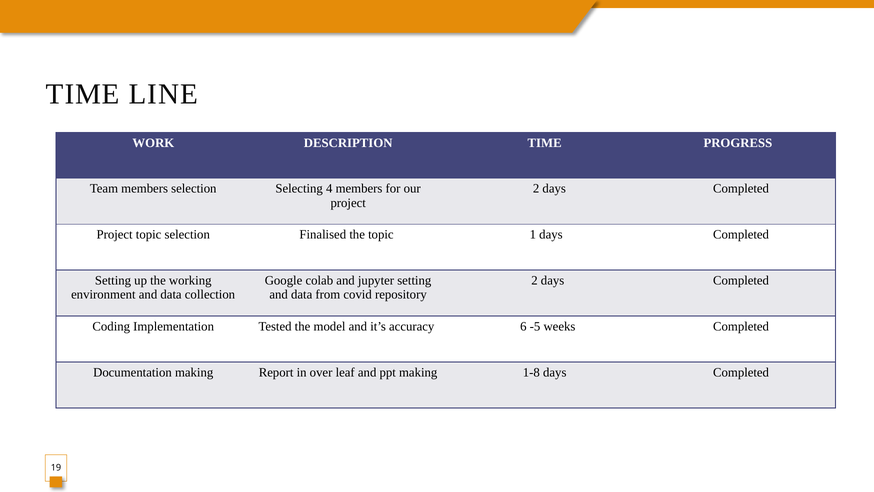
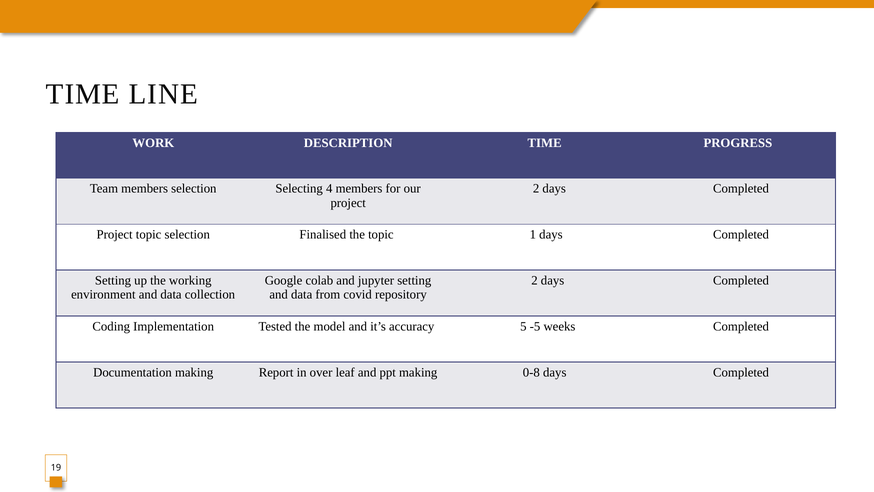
6: 6 -> 5
1-8: 1-8 -> 0-8
